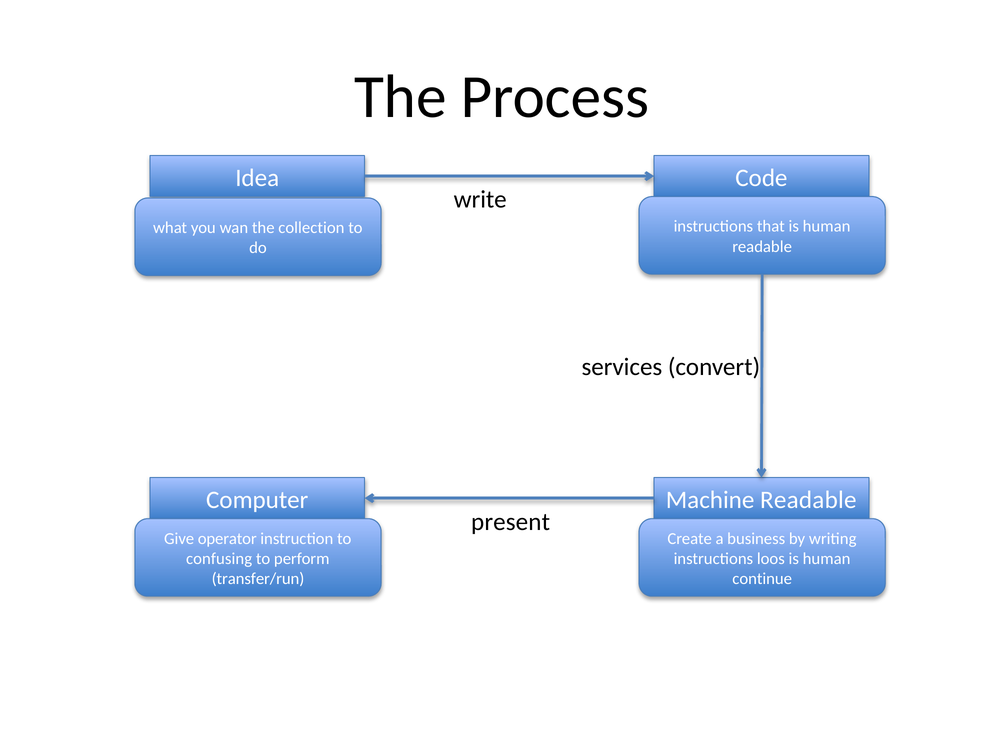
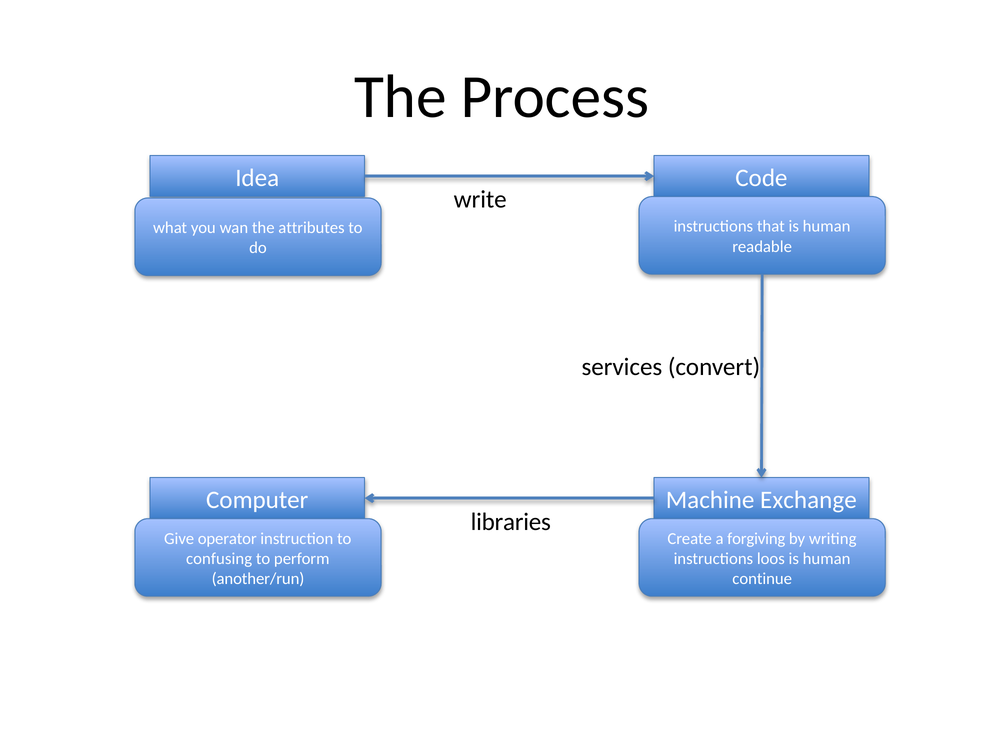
collection: collection -> attributes
Machine Readable: Readable -> Exchange
present: present -> libraries
business: business -> forgiving
transfer/run: transfer/run -> another/run
